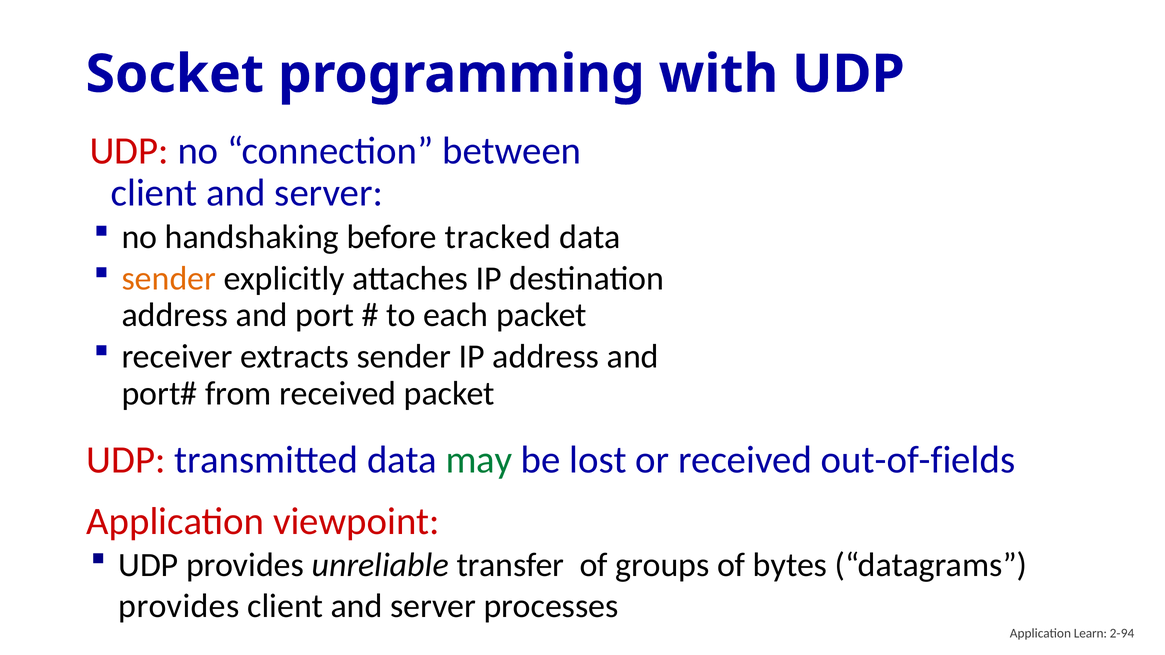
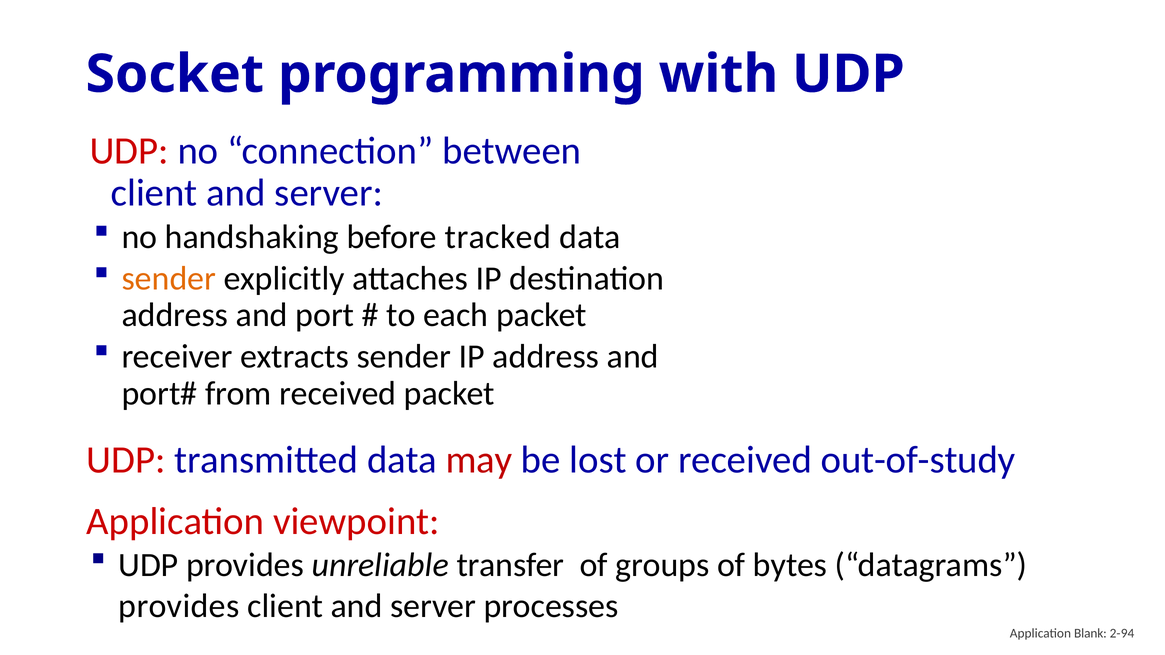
may colour: green -> red
out-of-fields: out-of-fields -> out-of-study
Learn: Learn -> Blank
